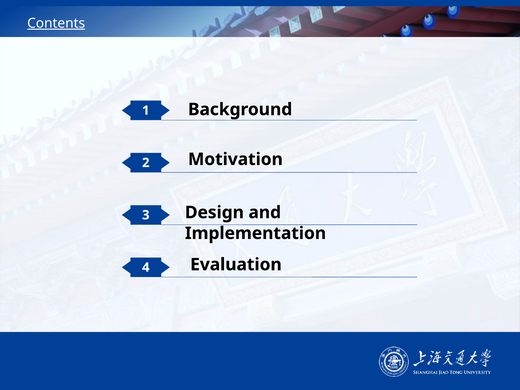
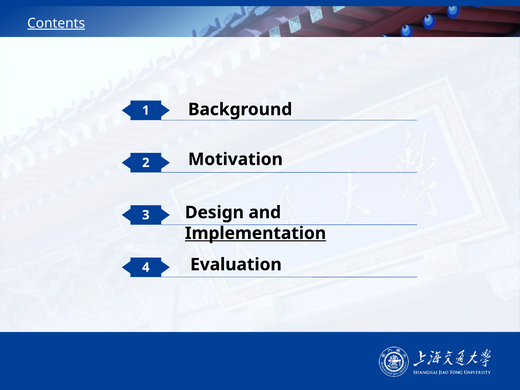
Implementation underline: none -> present
